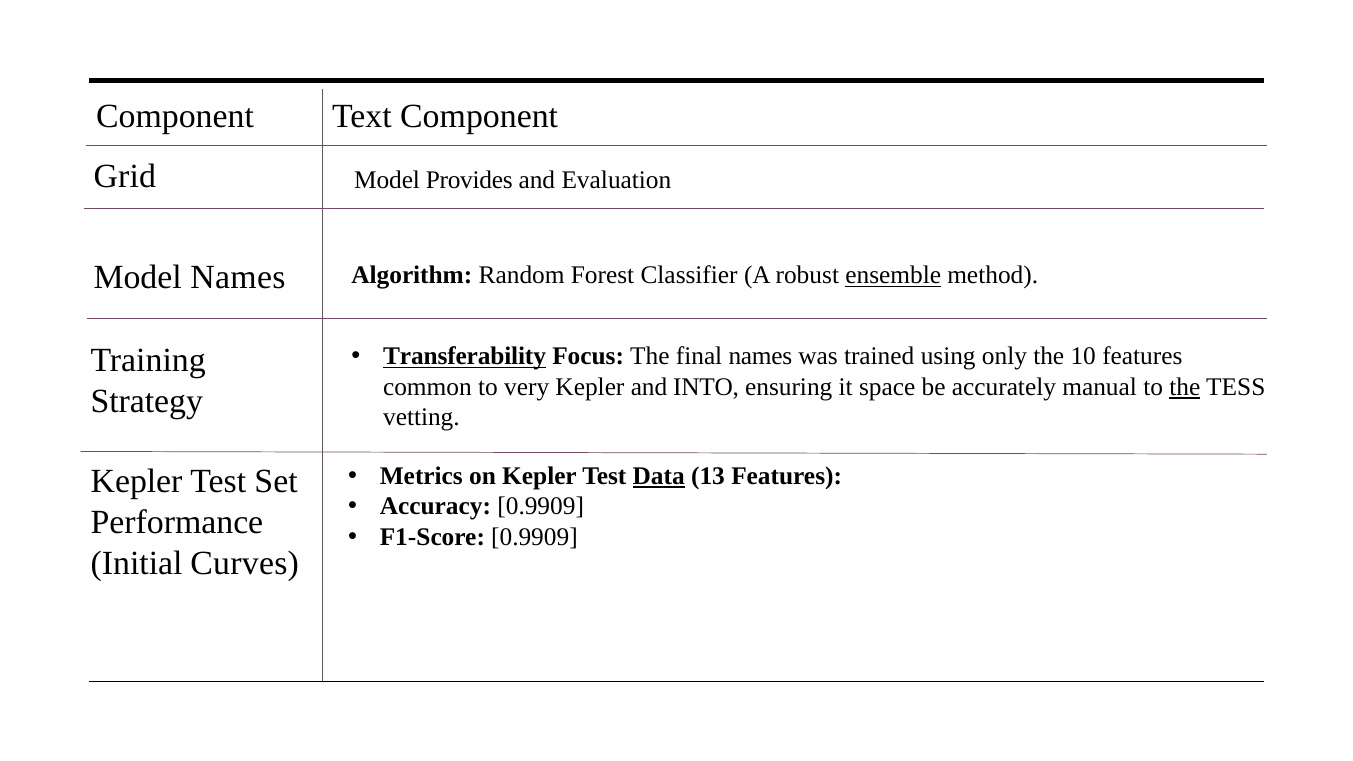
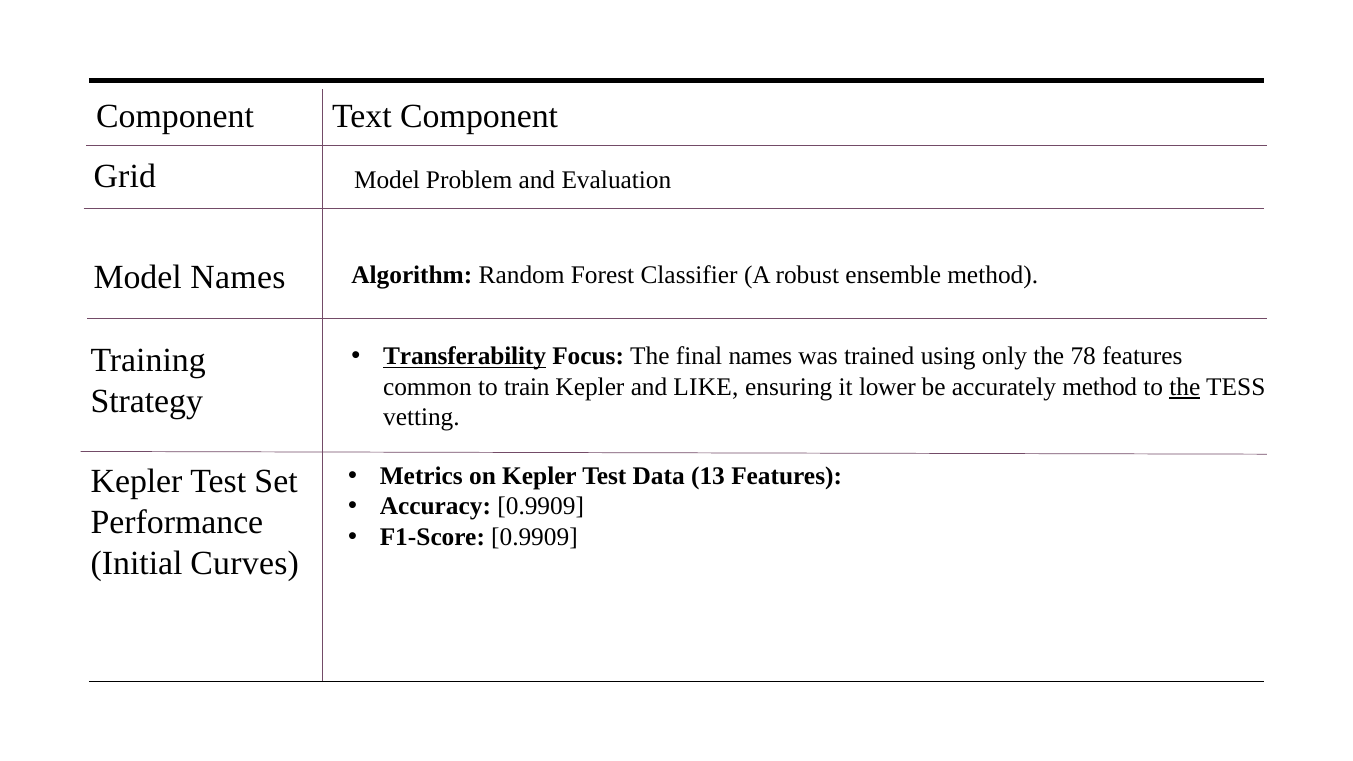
Provides: Provides -> Problem
ensemble underline: present -> none
10: 10 -> 78
very: very -> train
INTO: INTO -> LIKE
space: space -> lower
accurately manual: manual -> method
Data underline: present -> none
